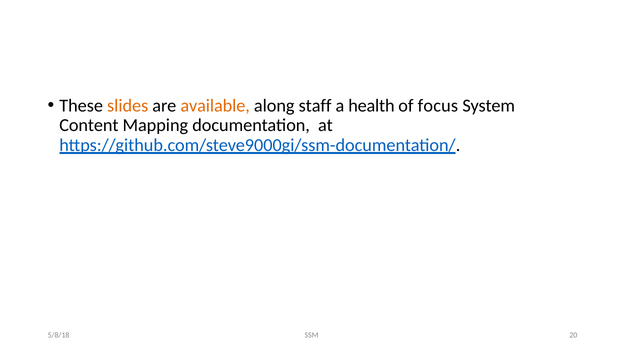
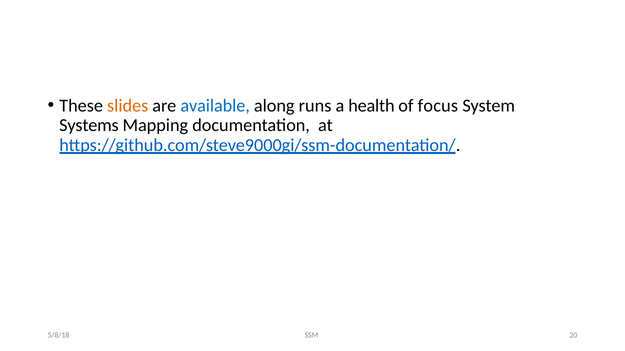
available colour: orange -> blue
staff: staff -> runs
Content: Content -> Systems
